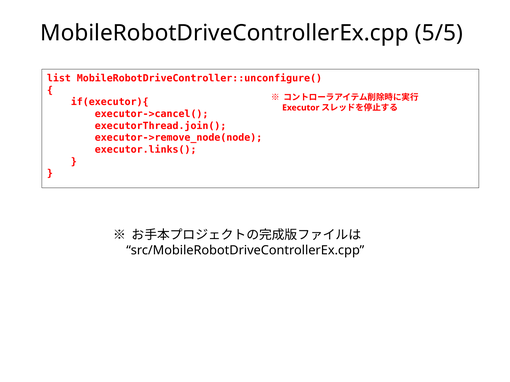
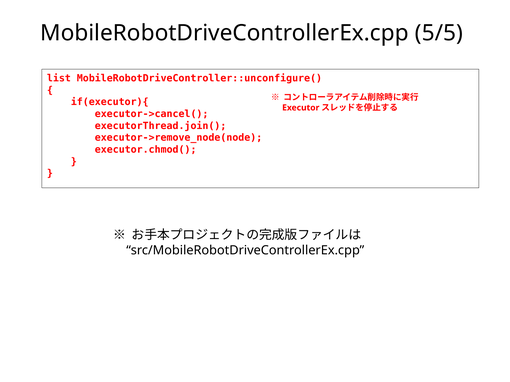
executor.links(: executor.links( -> executor.chmod(
